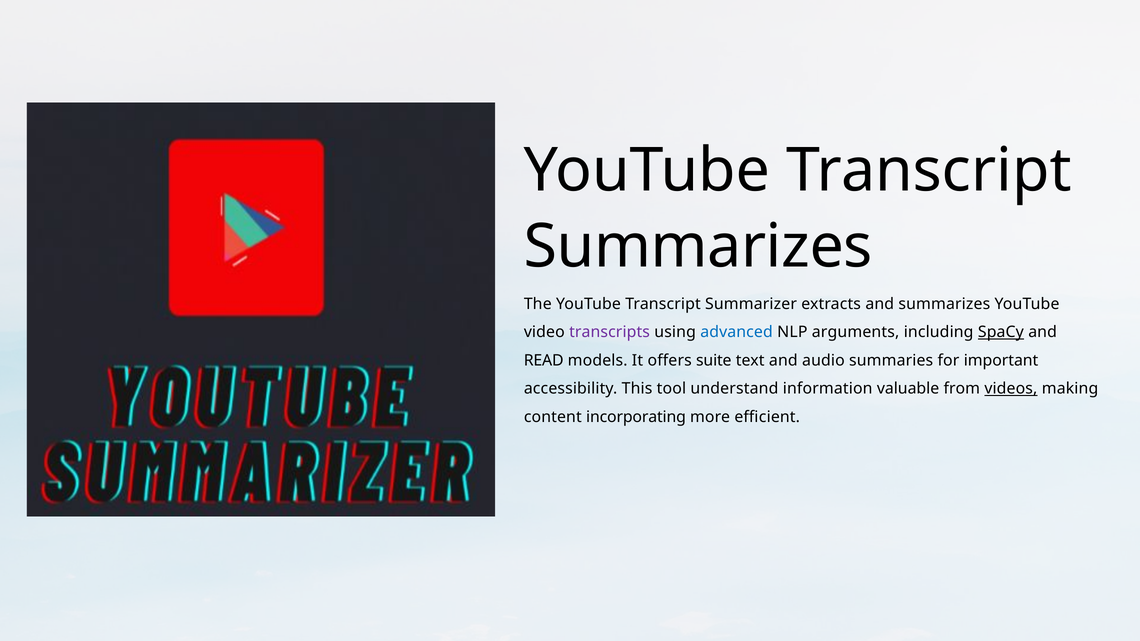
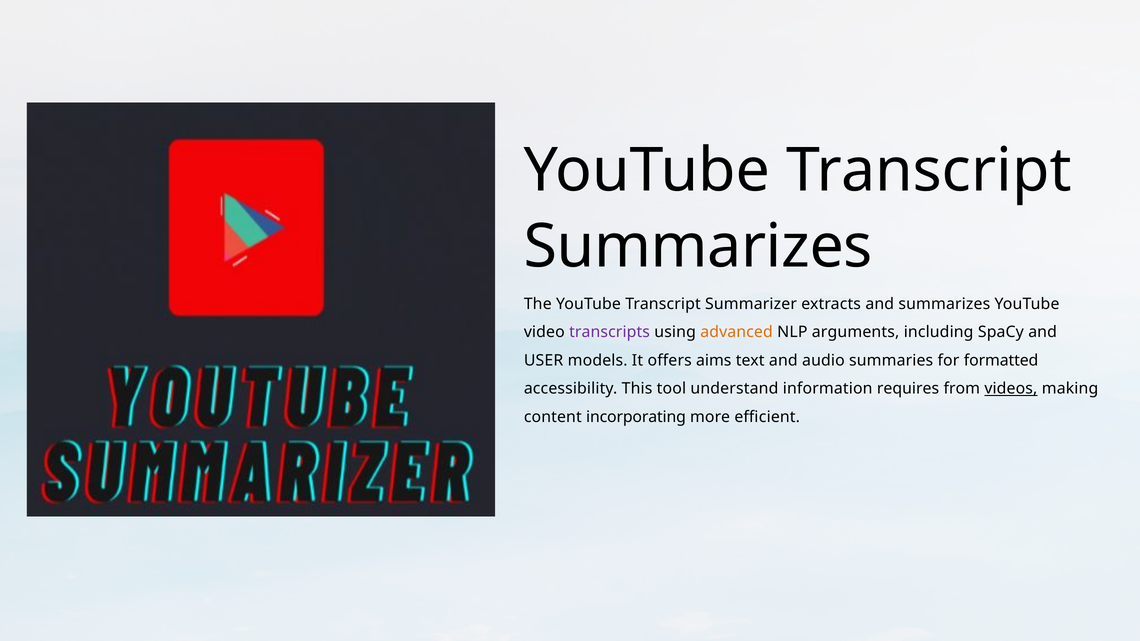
advanced colour: blue -> orange
SpaCy underline: present -> none
READ: READ -> USER
suite: suite -> aims
important: important -> formatted
valuable: valuable -> requires
